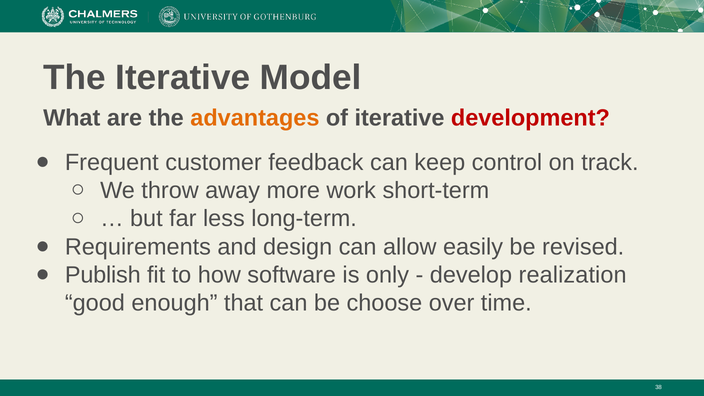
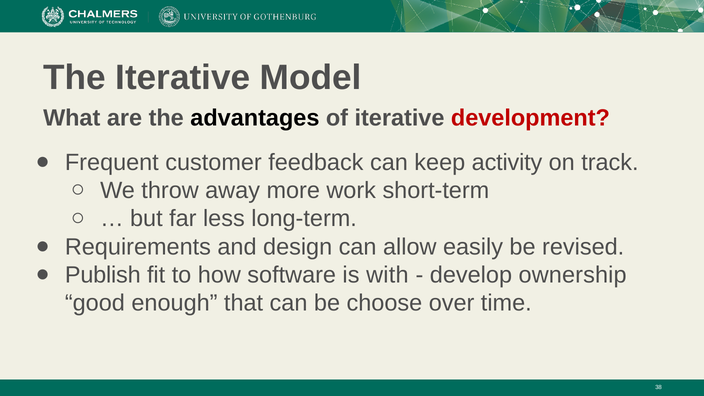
advantages colour: orange -> black
control: control -> activity
only: only -> with
realization: realization -> ownership
